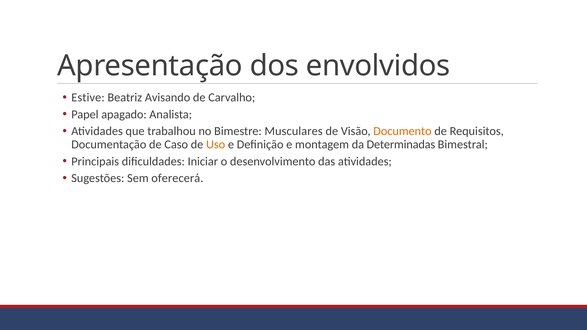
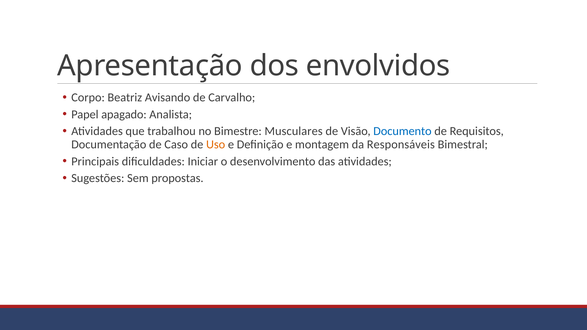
Estive: Estive -> Corpo
Documento colour: orange -> blue
Determinadas: Determinadas -> Responsáveis
oferecerá: oferecerá -> propostas
